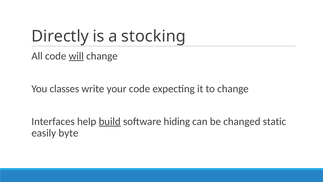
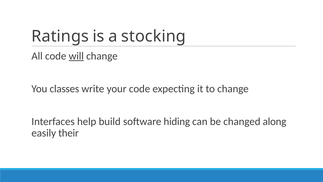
Directly: Directly -> Ratings
build underline: present -> none
static: static -> along
byte: byte -> their
